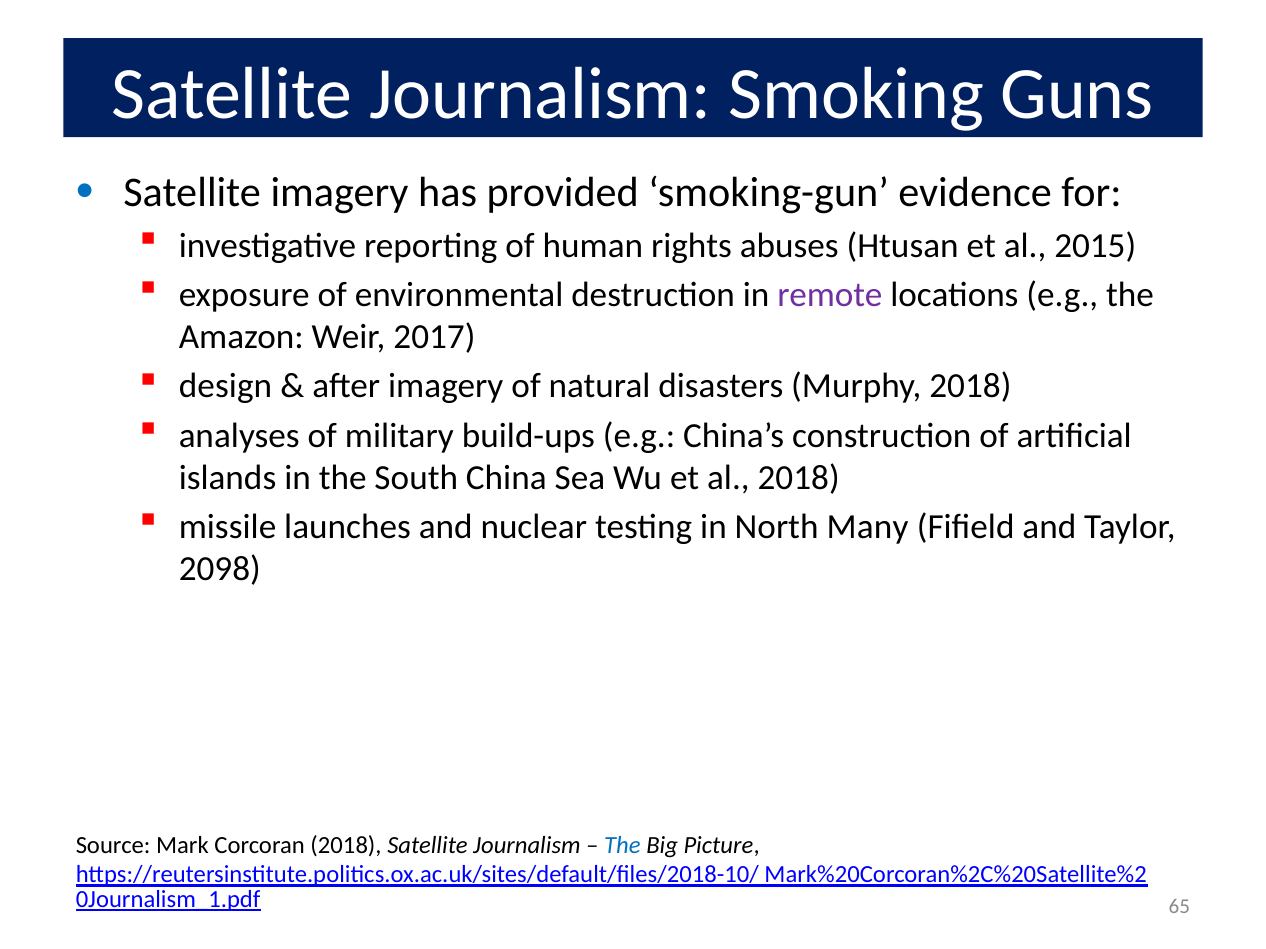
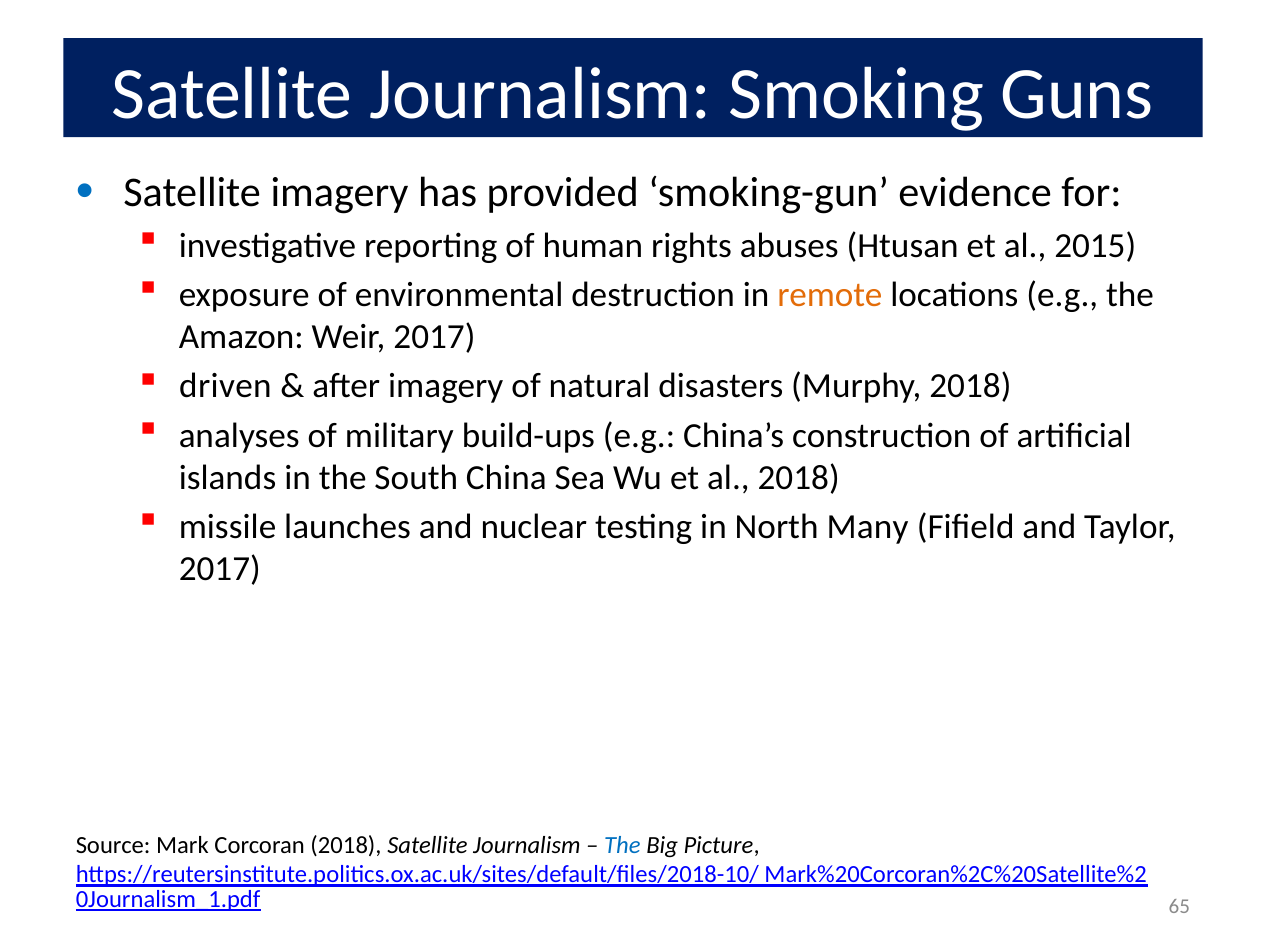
remote colour: purple -> orange
design: design -> driven
2098 at (220, 569): 2098 -> 2017
